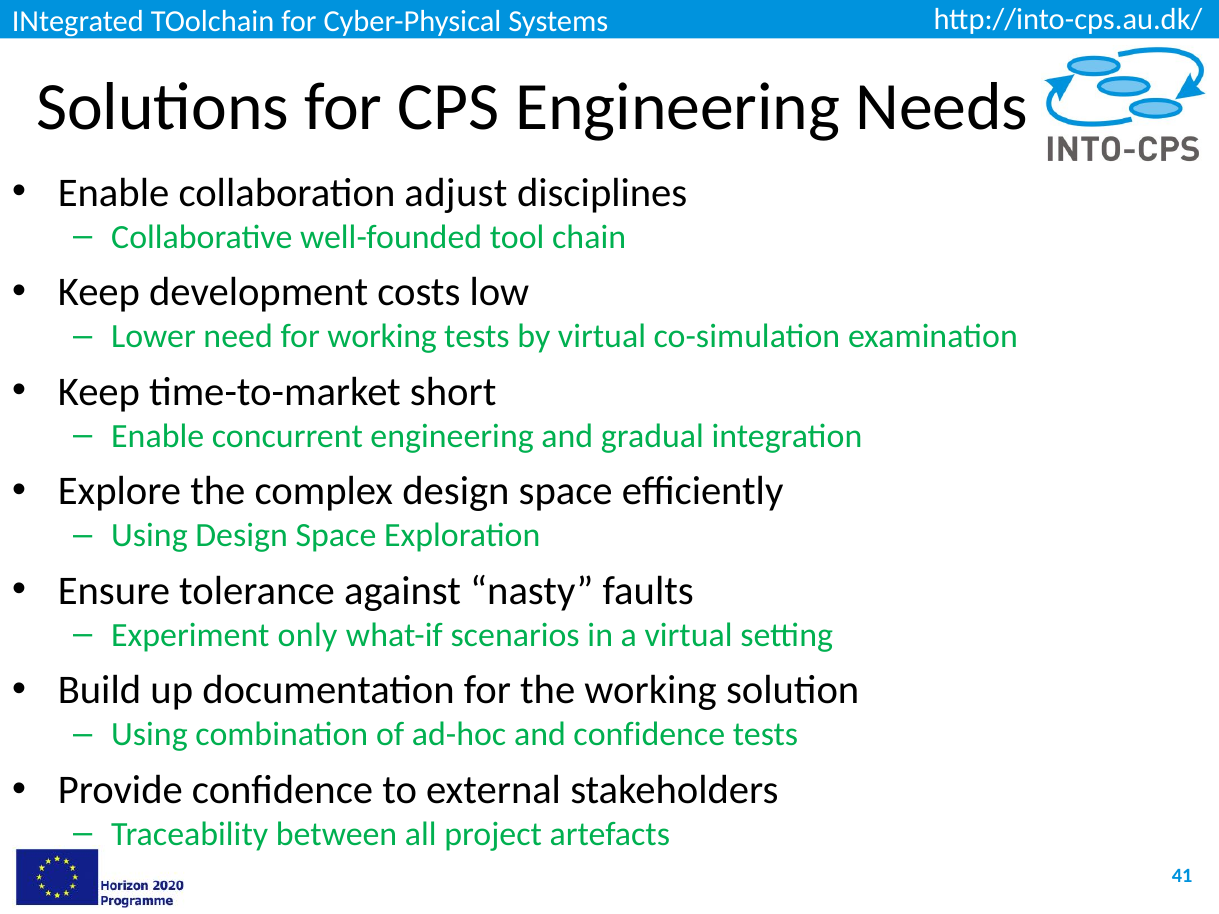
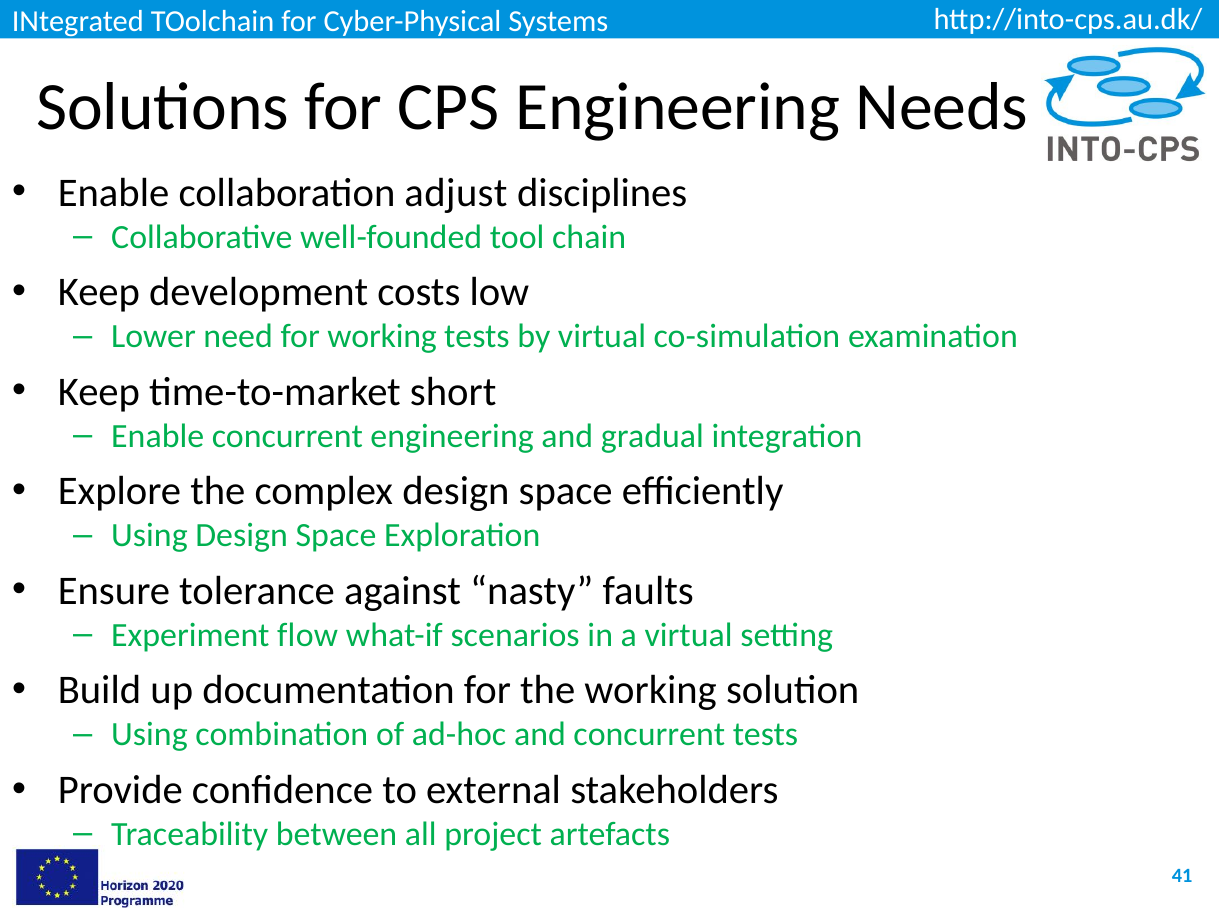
only: only -> flow
and confidence: confidence -> concurrent
